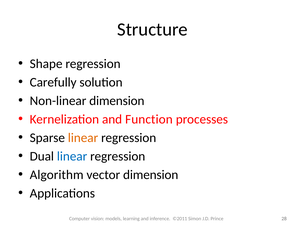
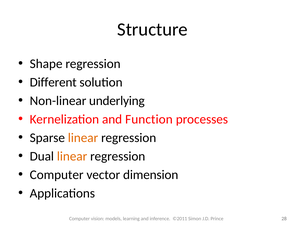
Carefully: Carefully -> Different
Non-linear dimension: dimension -> underlying
linear at (72, 156) colour: blue -> orange
Algorithm at (57, 175): Algorithm -> Computer
